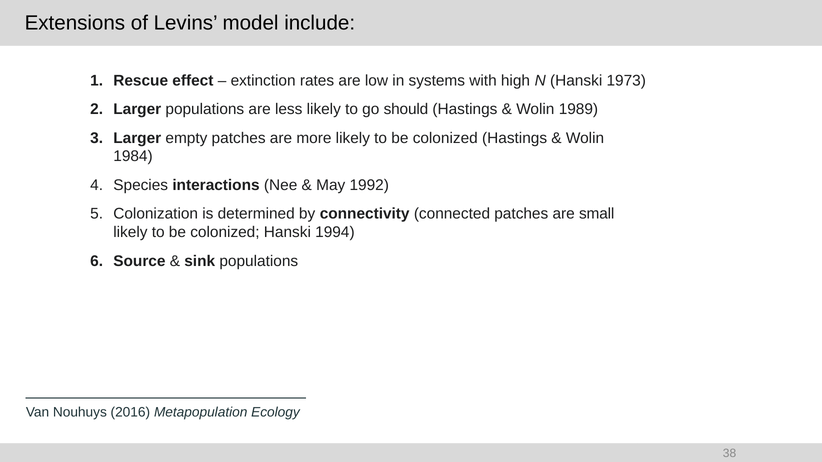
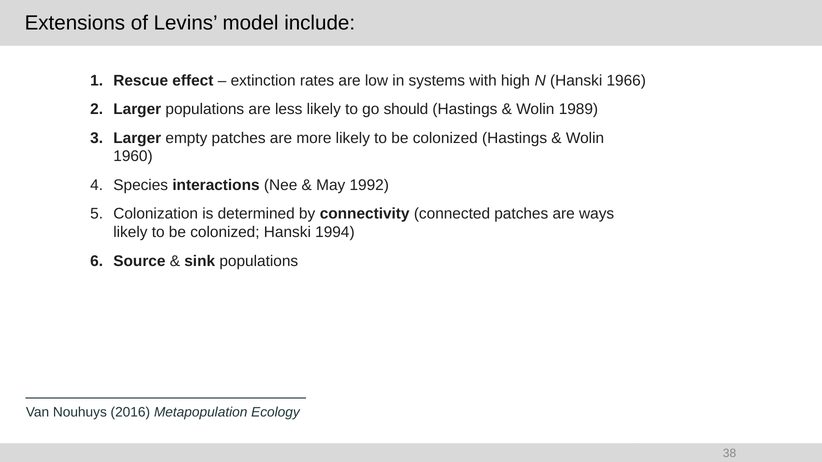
1973: 1973 -> 1966
1984: 1984 -> 1960
small: small -> ways
